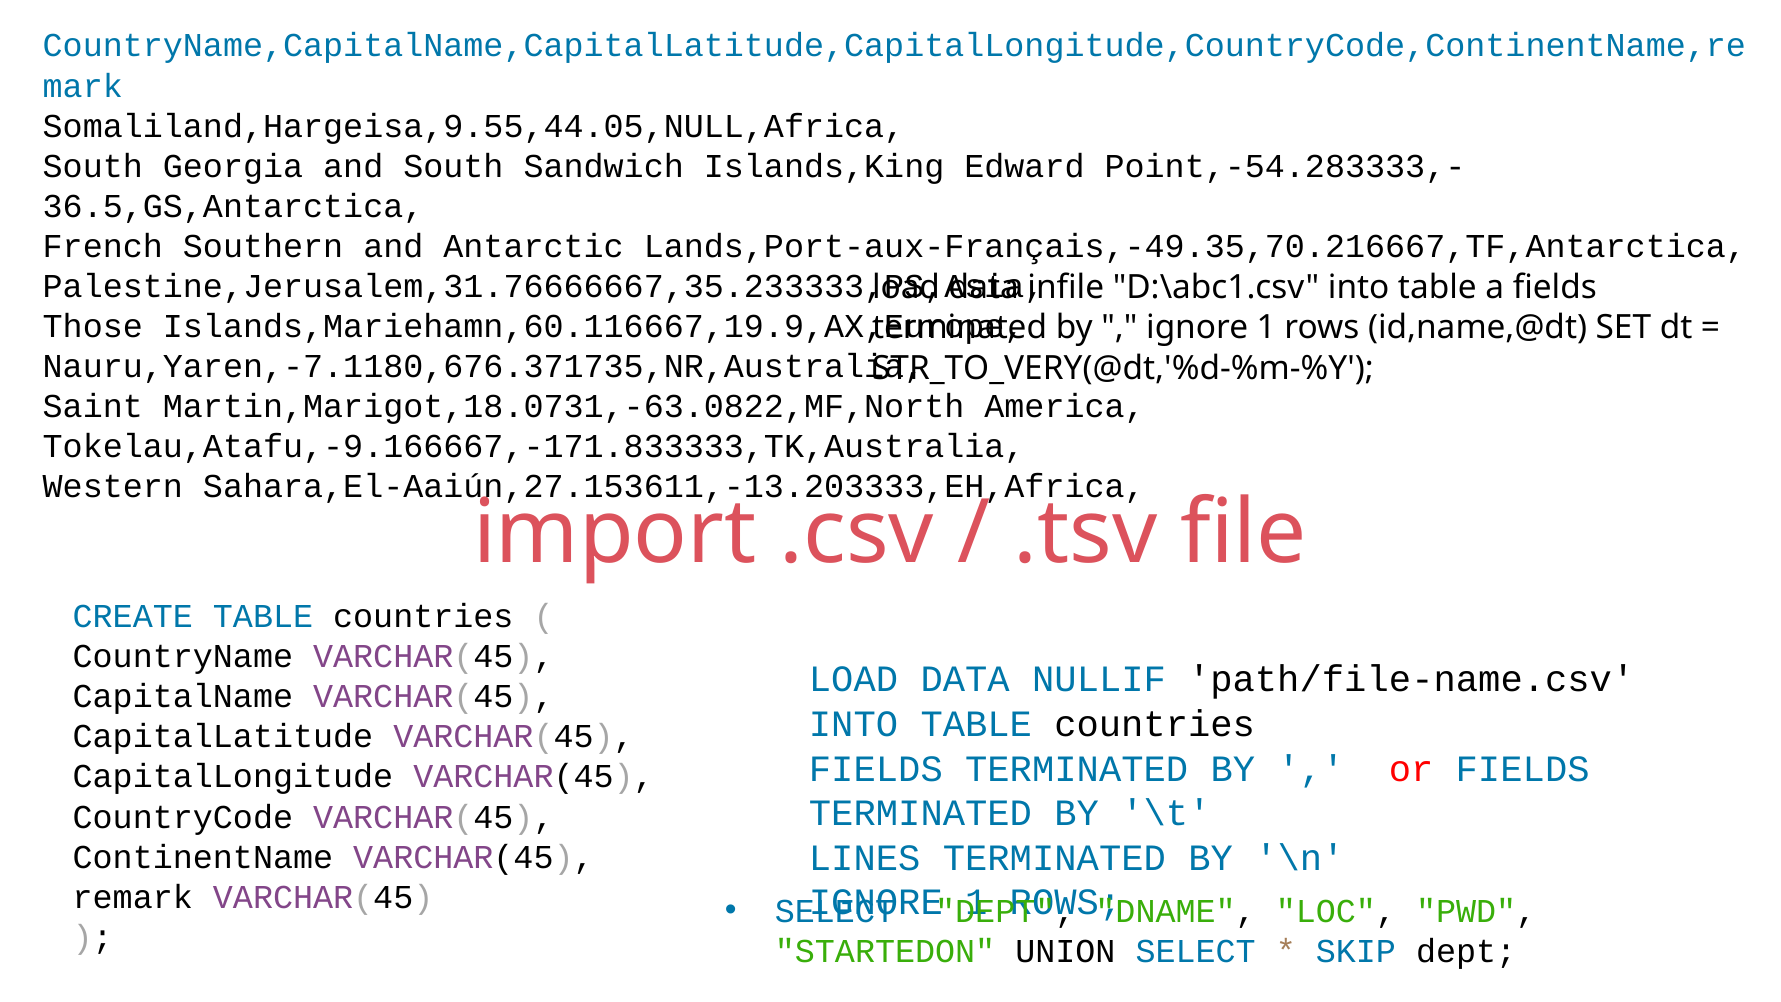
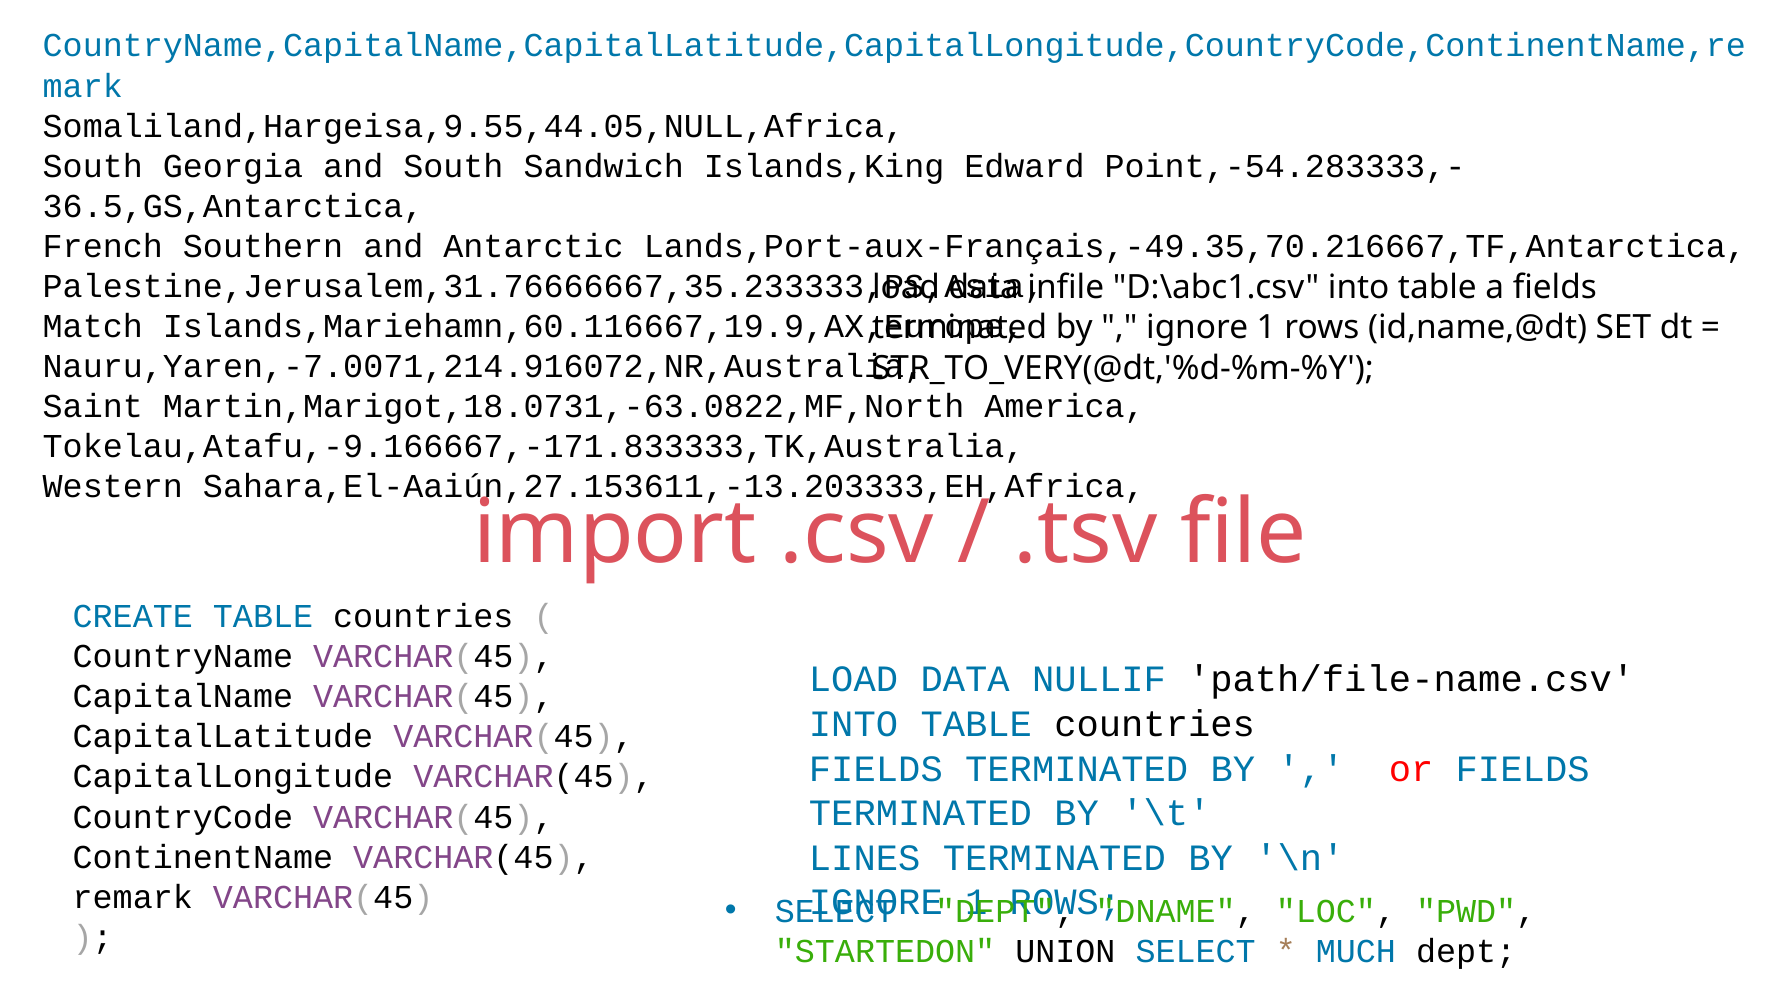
Those: Those -> Match
Nauru,Yaren,-7.1180,676.371735,NR,Australia: Nauru,Yaren,-7.1180,676.371735,NR,Australia -> Nauru,Yaren,-7.0071,214.916072,NR,Australia
SKIP: SKIP -> MUCH
